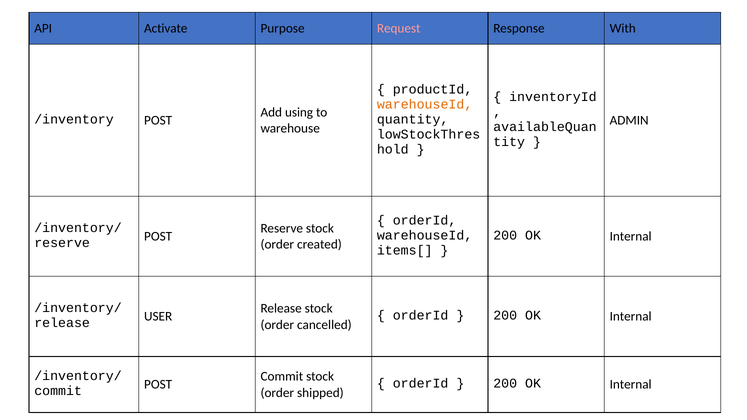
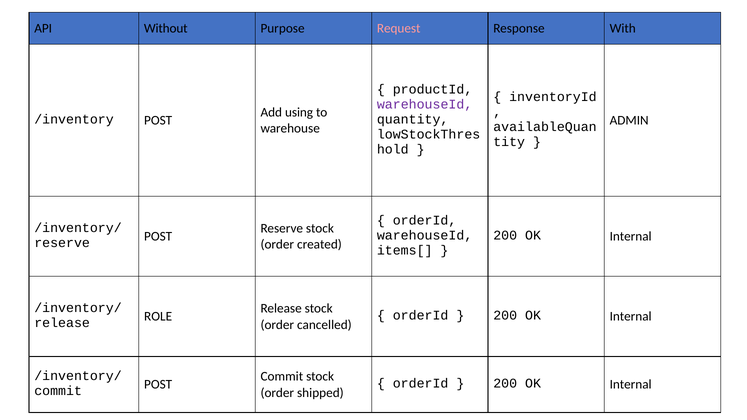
Activate: Activate -> Without
warehouseId at (425, 104) colour: orange -> purple
USER: USER -> ROLE
